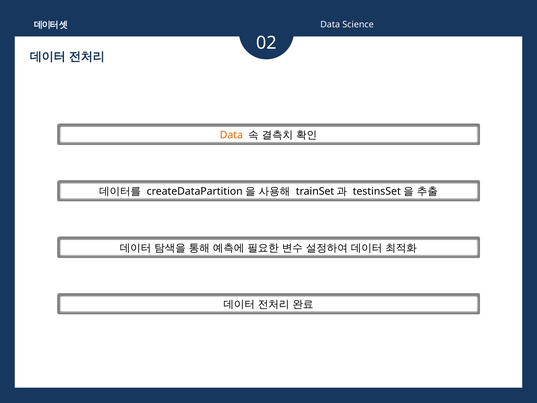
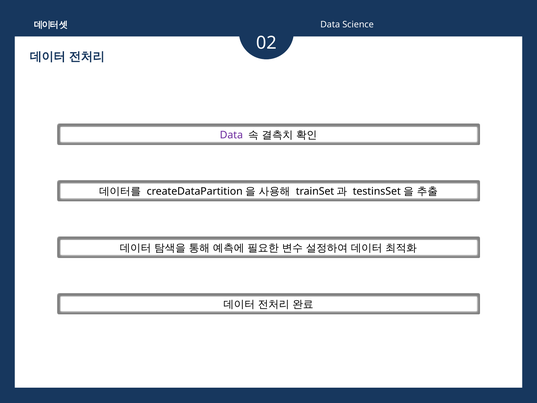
Data at (231, 135) colour: orange -> purple
